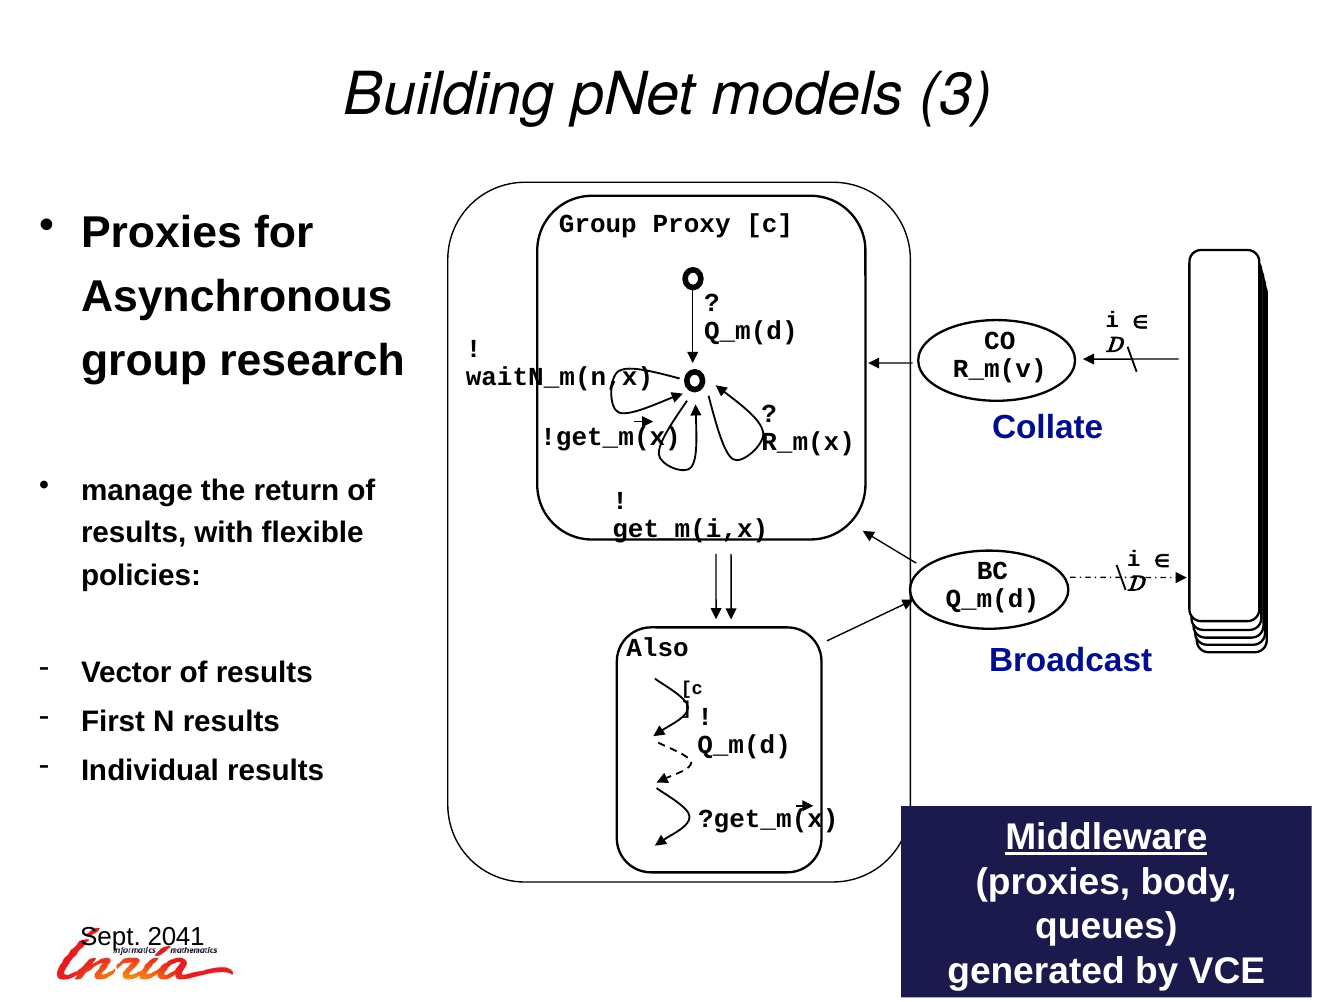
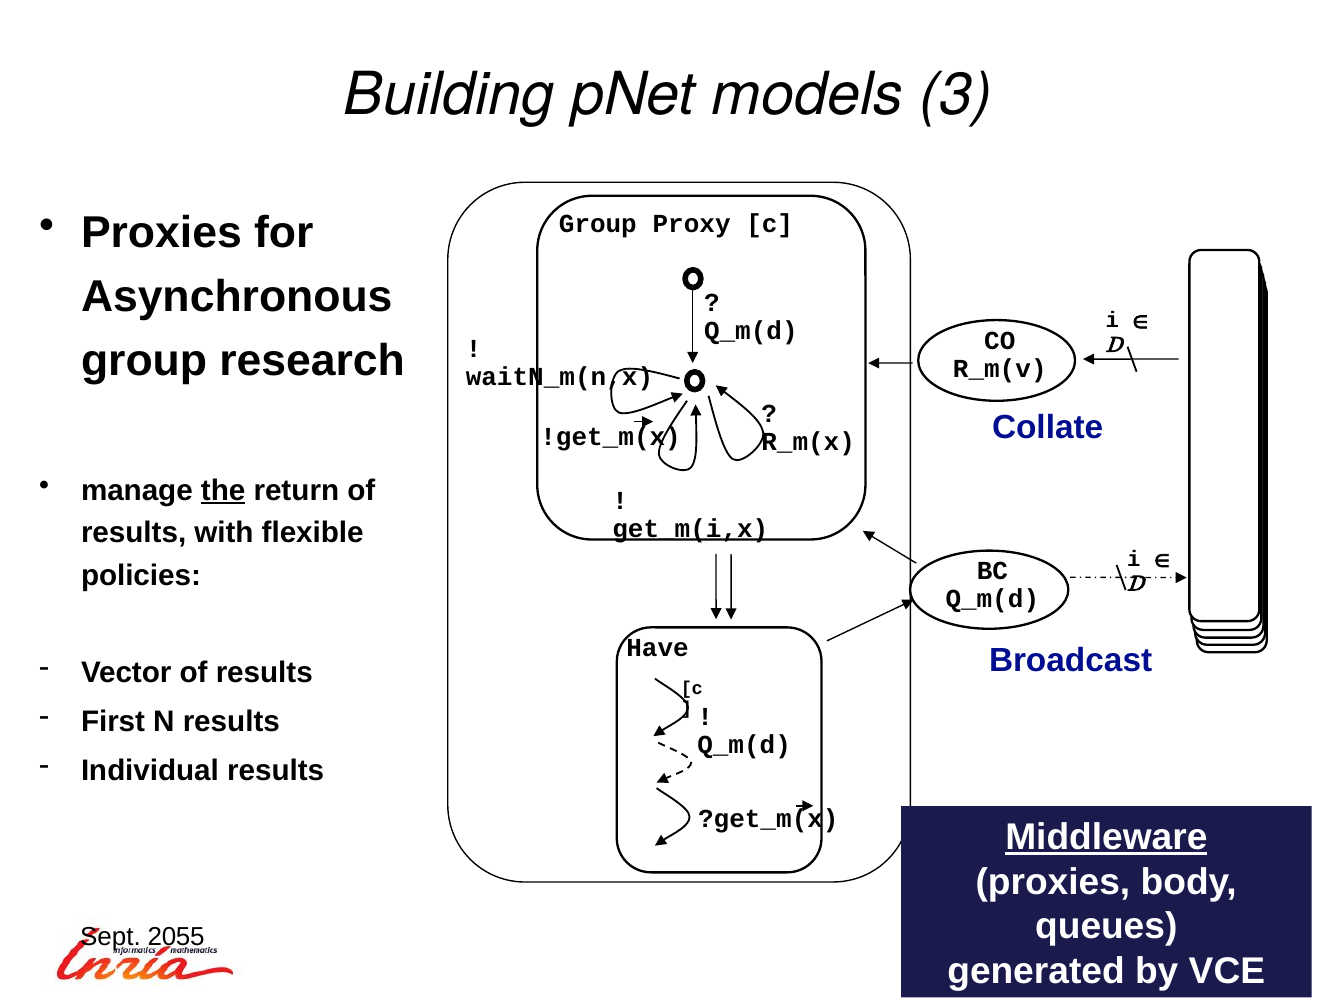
the underline: none -> present
Also: Also -> Have
2041: 2041 -> 2055
